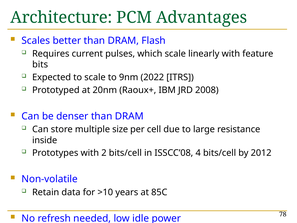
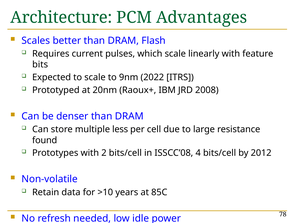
size: size -> less
inside: inside -> found
